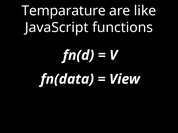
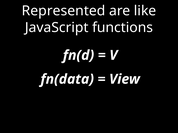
Temparature: Temparature -> Represented
